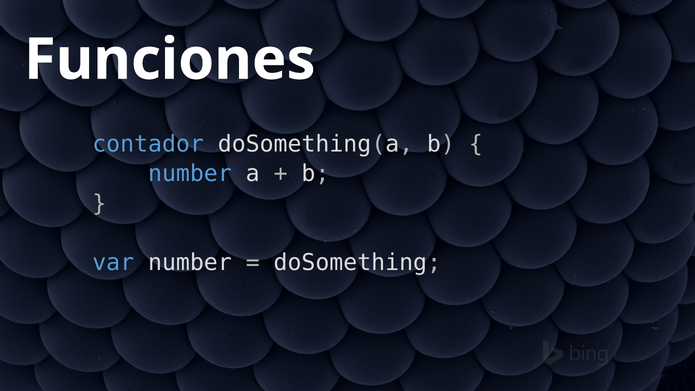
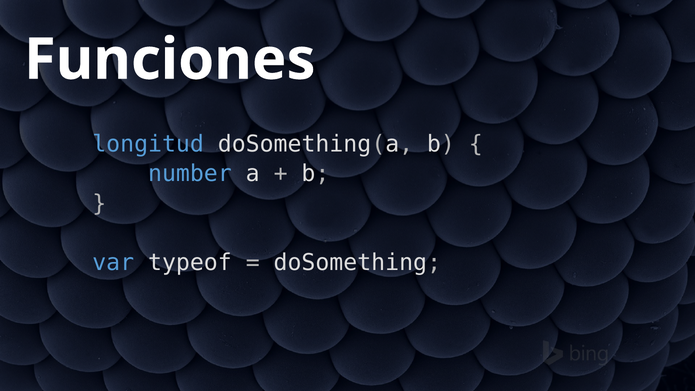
contador: contador -> longitud
var number: number -> typeof
